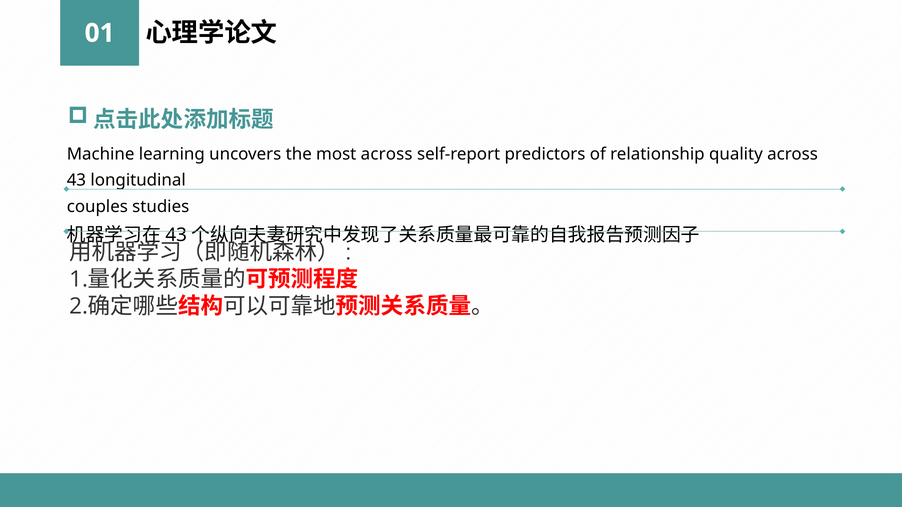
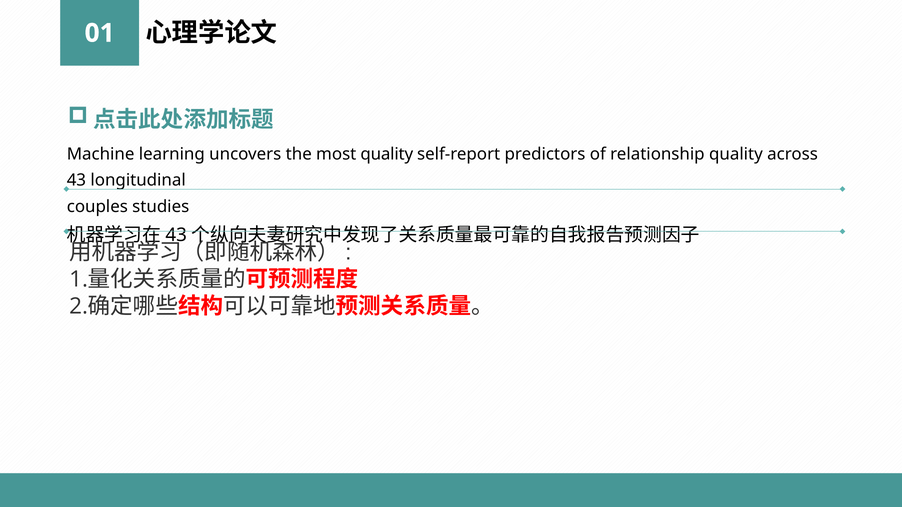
most across: across -> quality
